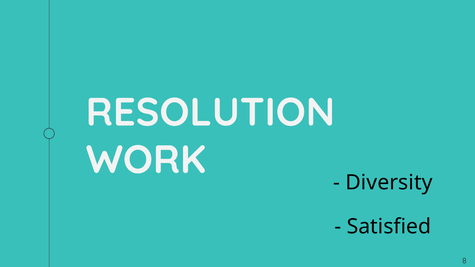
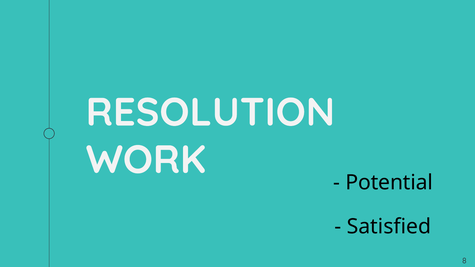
Diversity: Diversity -> Potential
